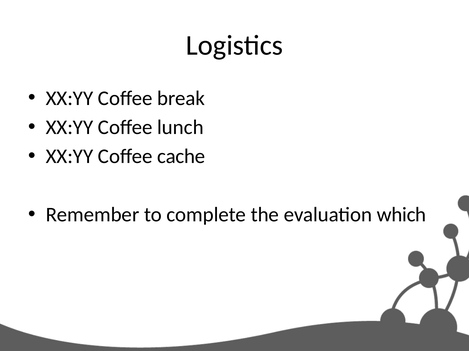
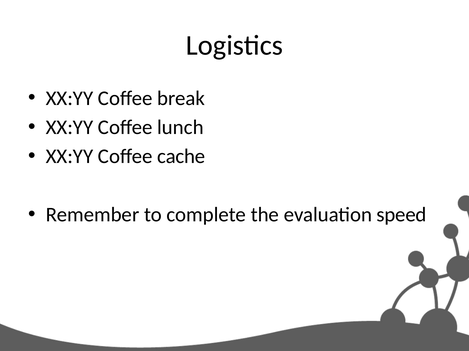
which: which -> speed
